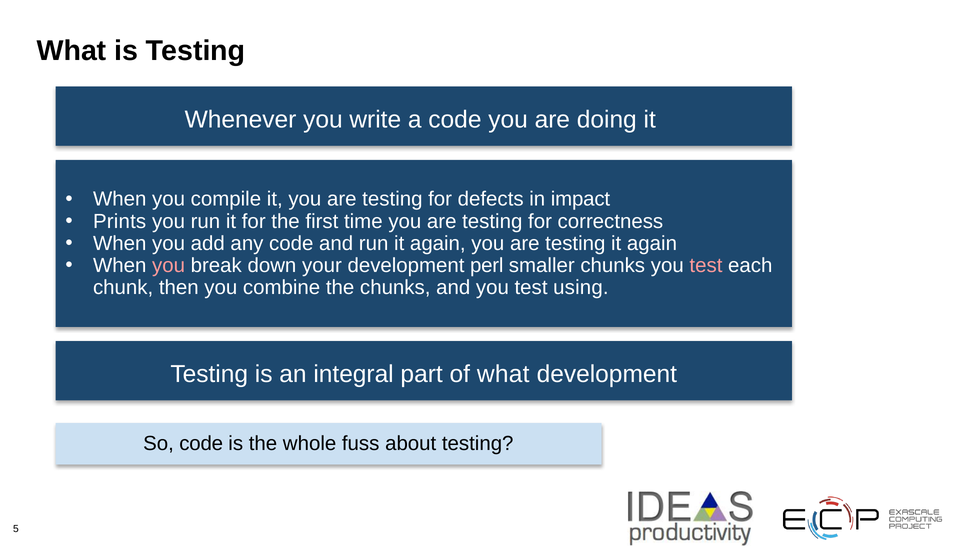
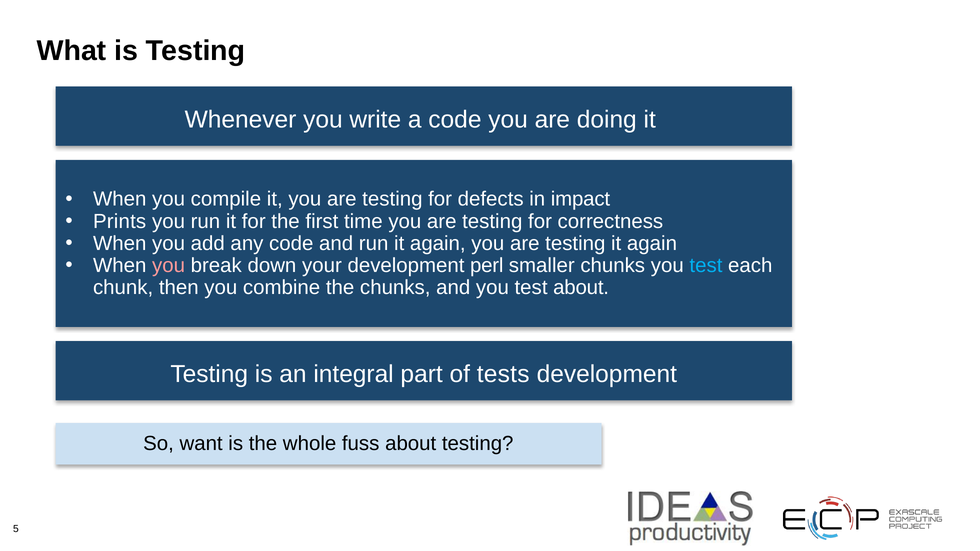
test at (706, 266) colour: pink -> light blue
test using: using -> about
of what: what -> tests
So code: code -> want
